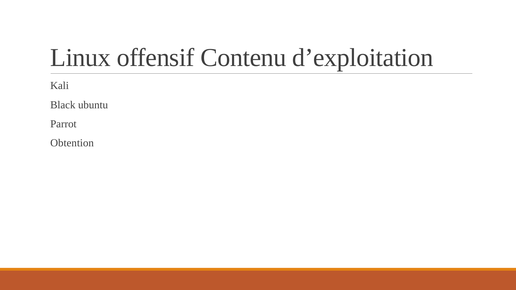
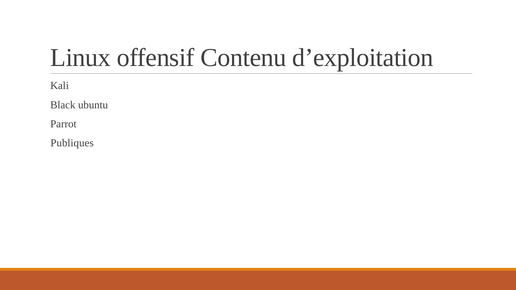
Obtention: Obtention -> Publiques
